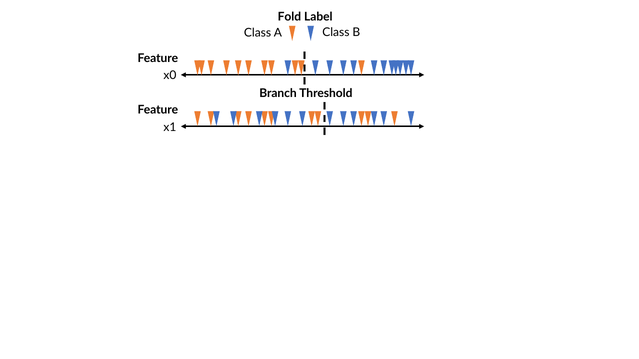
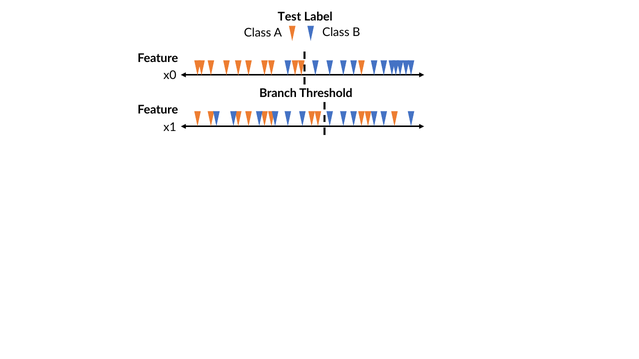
Fold: Fold -> Test
